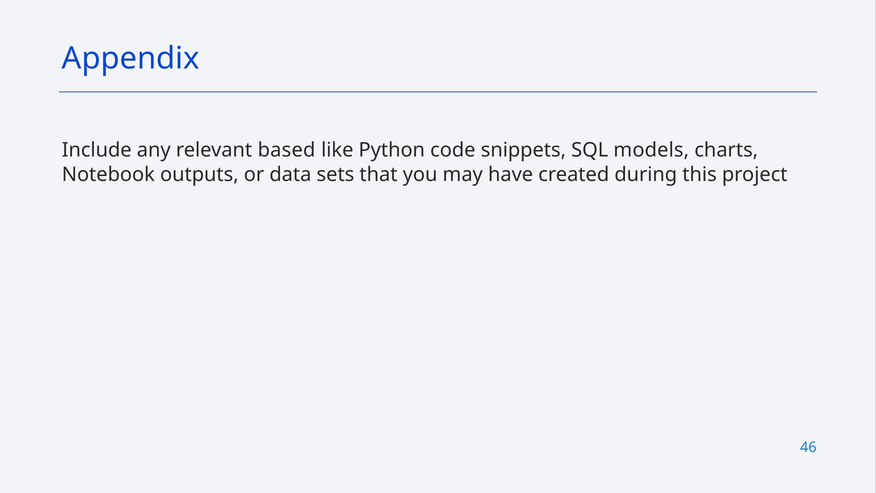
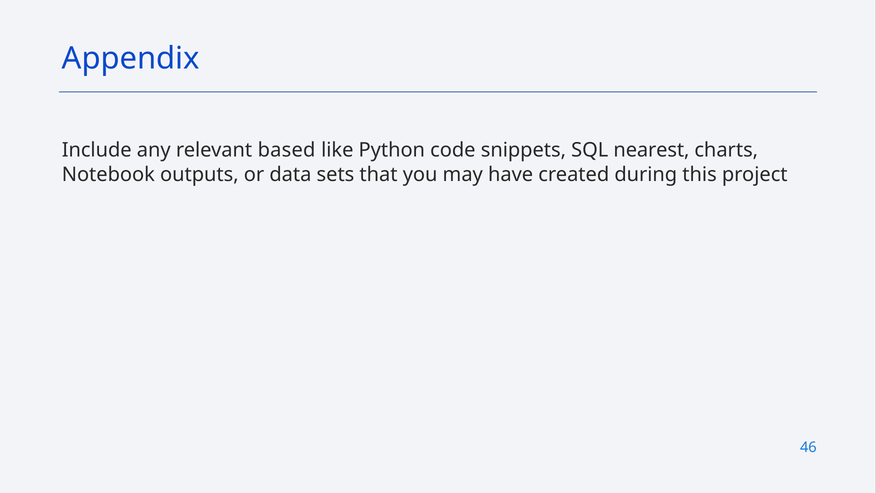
models: models -> nearest
